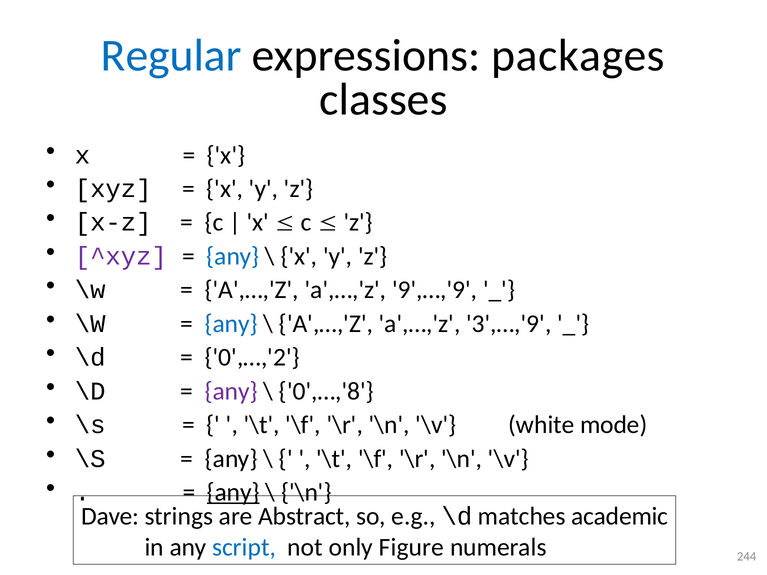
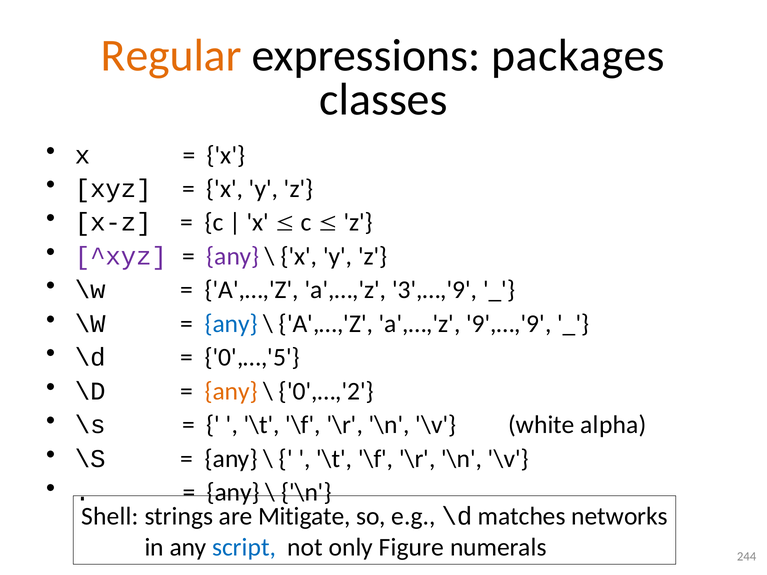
Regular colour: blue -> orange
any at (233, 256) colour: blue -> purple
9',…,'9: 9',…,'9 -> 3',…,'9
3',…,'9: 3',…,'9 -> 9',…,'9
0',…,'2: 0',…,'2 -> 0',…,'5
any at (231, 391) colour: purple -> orange
0',…,'8: 0',…,'8 -> 0',…,'2
mode: mode -> alpha
any at (233, 492) underline: present -> none
Dave: Dave -> Shell
Abstract: Abstract -> Mitigate
academic: academic -> networks
